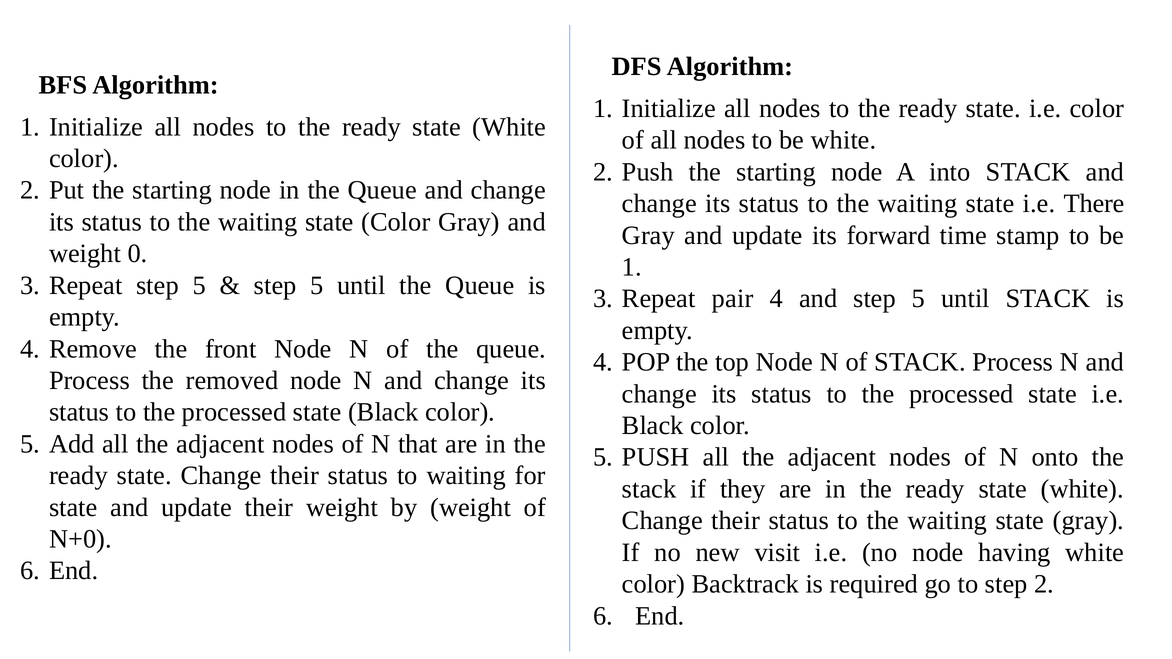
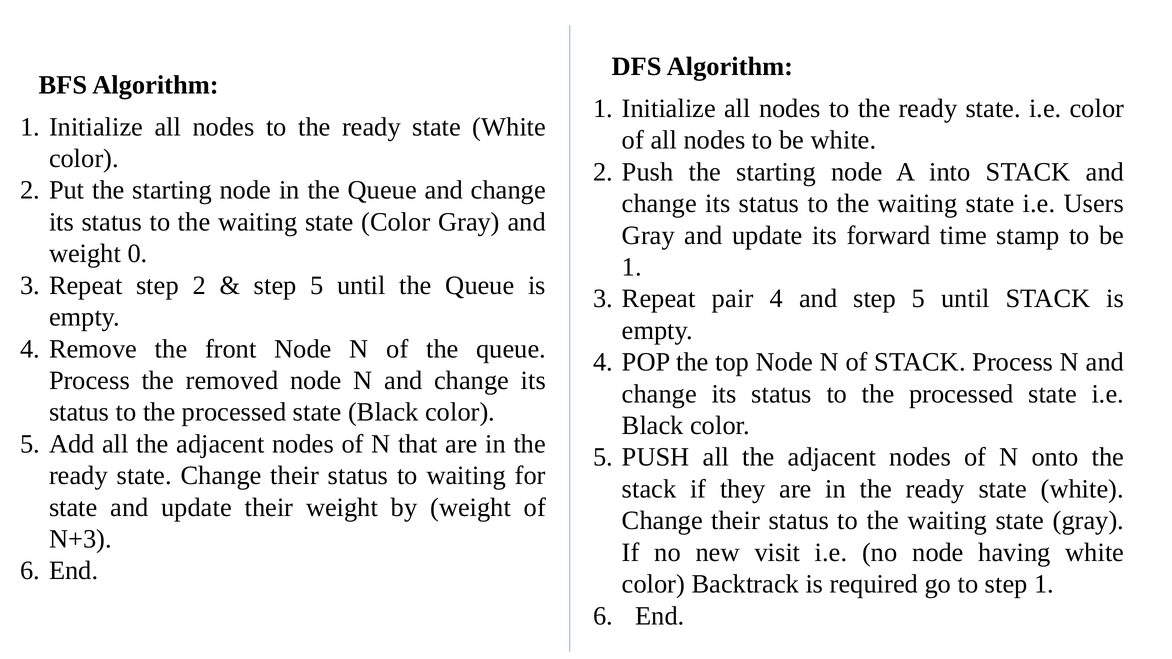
There: There -> Users
Repeat step 5: 5 -> 2
N+0: N+0 -> N+3
step 2: 2 -> 1
